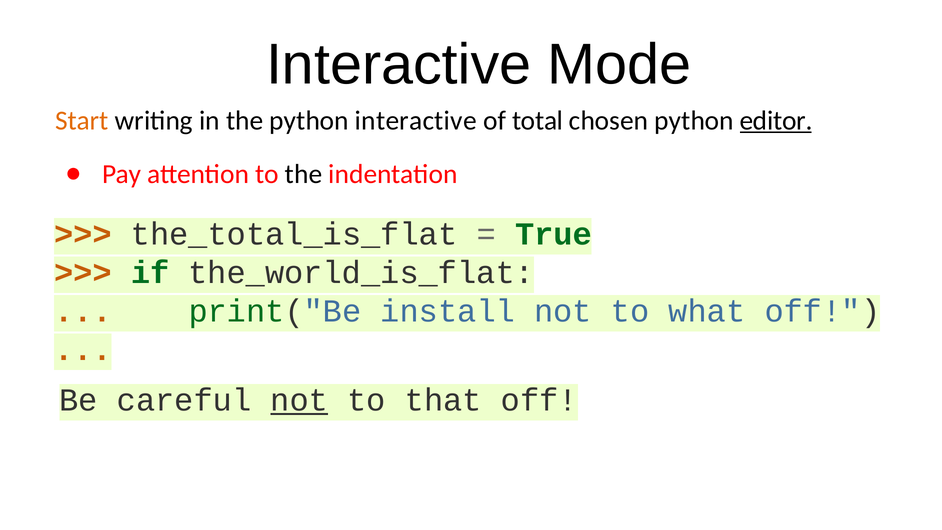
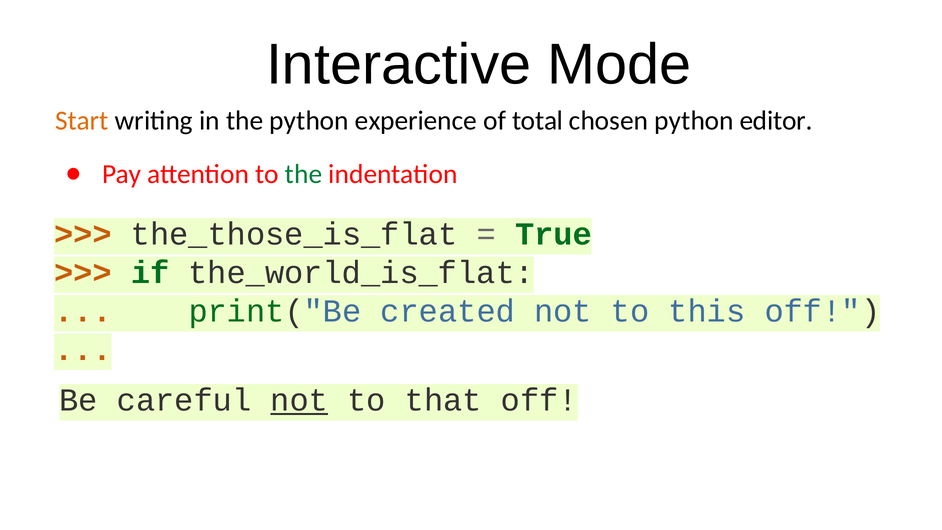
python interactive: interactive -> experience
editor underline: present -> none
the at (304, 174) colour: black -> green
the_total_is_flat: the_total_is_flat -> the_those_is_flat
install: install -> created
what: what -> this
